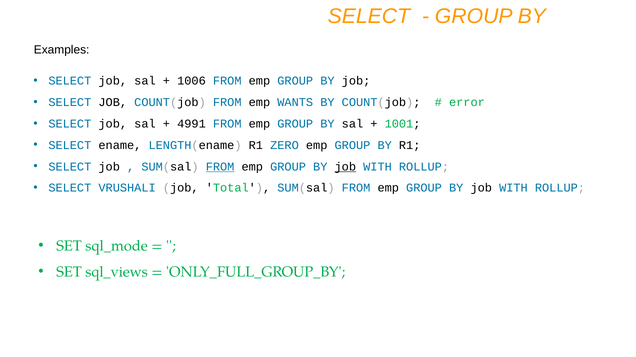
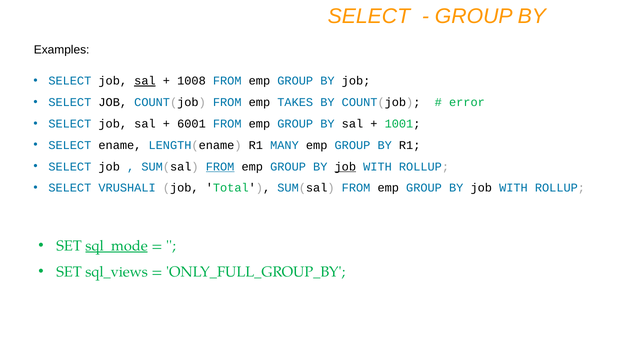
sal at (145, 81) underline: none -> present
1006: 1006 -> 1008
WANTS: WANTS -> TAKES
4991: 4991 -> 6001
ZERO: ZERO -> MANY
sql_mode underline: none -> present
